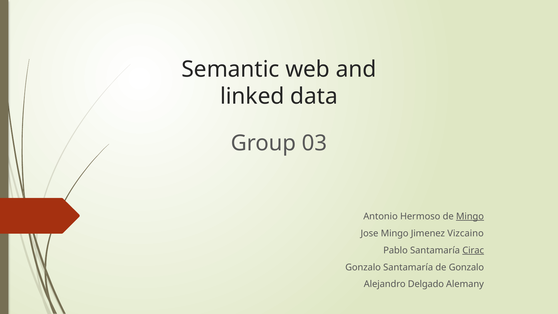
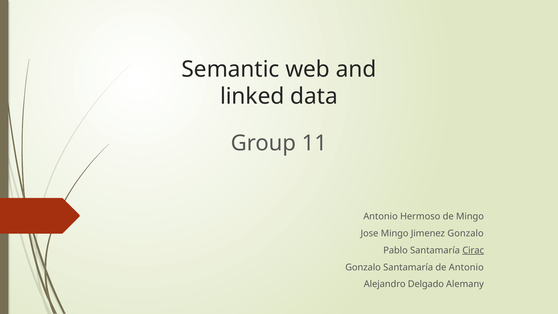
03: 03 -> 11
Mingo at (470, 216) underline: present -> none
Jimenez Vizcaino: Vizcaino -> Gonzalo
de Gonzalo: Gonzalo -> Antonio
